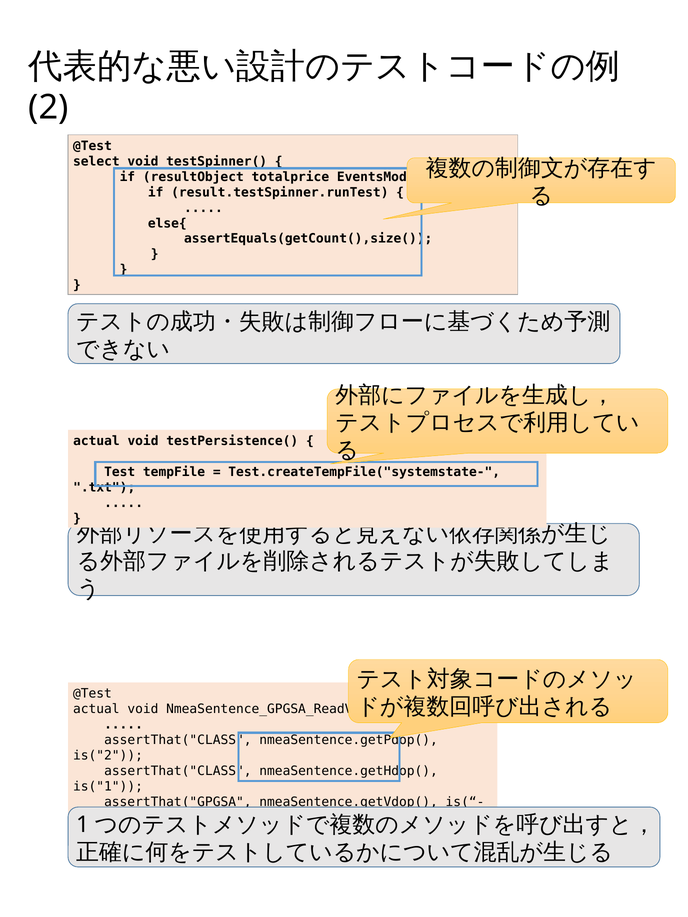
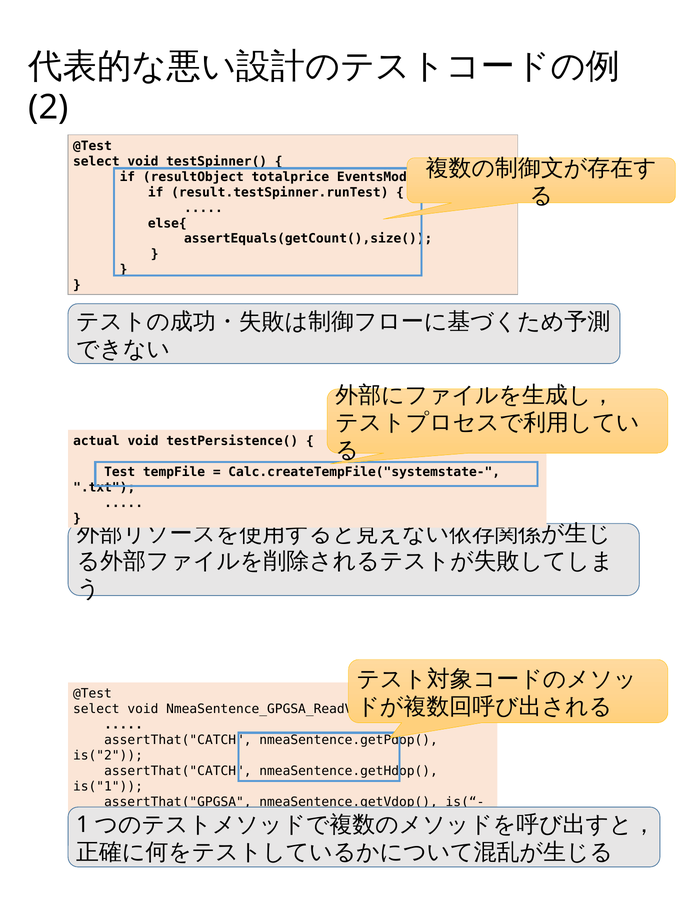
Test.createTempFile("systemstate-: Test.createTempFile("systemstate- -> Calc.createTempFile("systemstate-
actual at (96, 709): actual -> select
assertThat("CLASS at (178, 740): assertThat("CLASS -> assertThat("CATCH
assertThat("CLASS at (178, 771): assertThat("CLASS -> assertThat("CATCH
